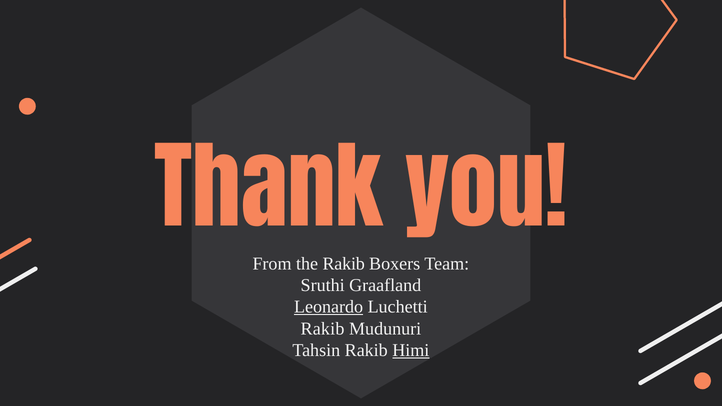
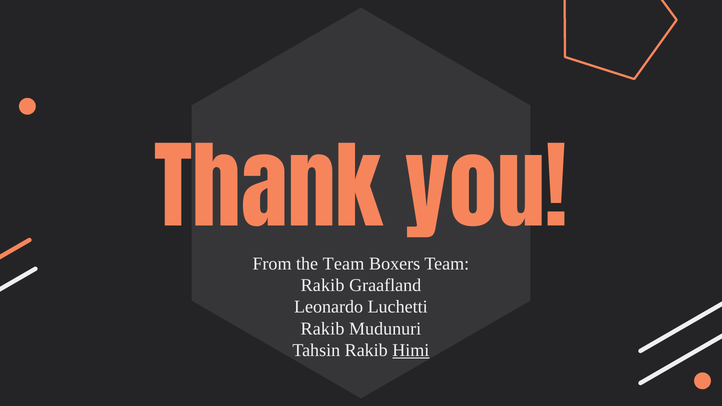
the Rakib: Rakib -> Team
Sruthi at (323, 285): Sruthi -> Rakib
Leonardo underline: present -> none
